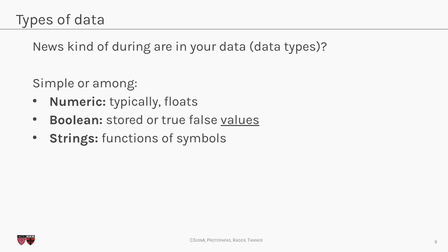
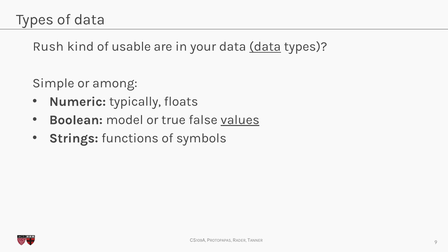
News: News -> Rush
during: during -> usable
data at (265, 47) underline: none -> present
stored: stored -> model
